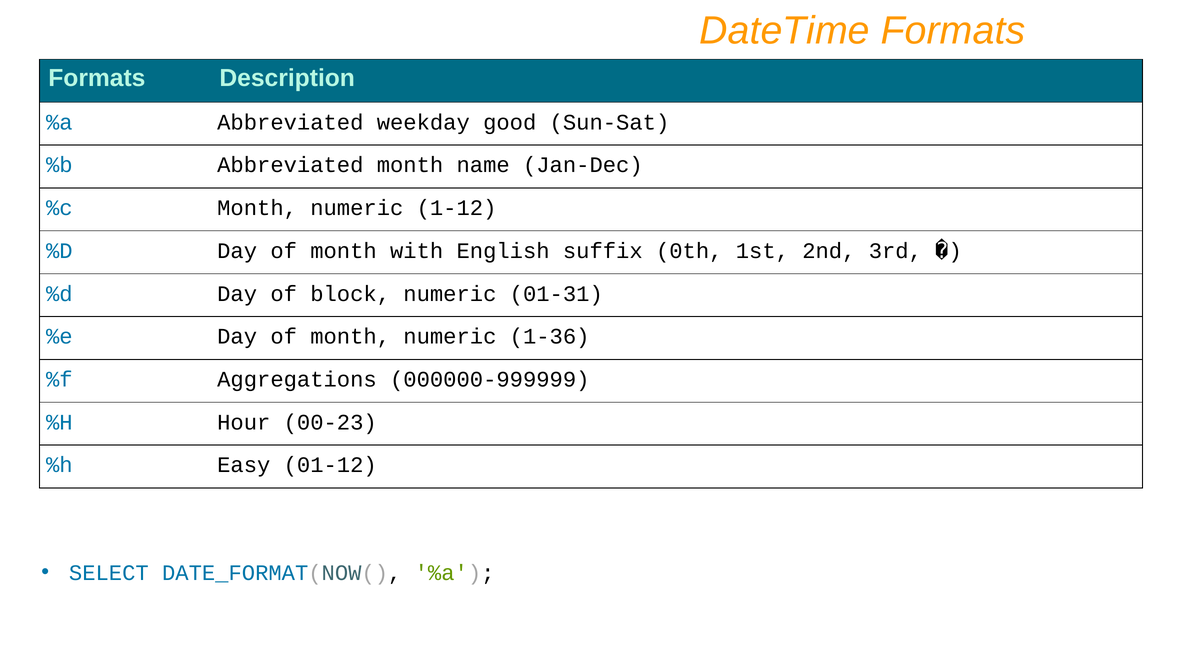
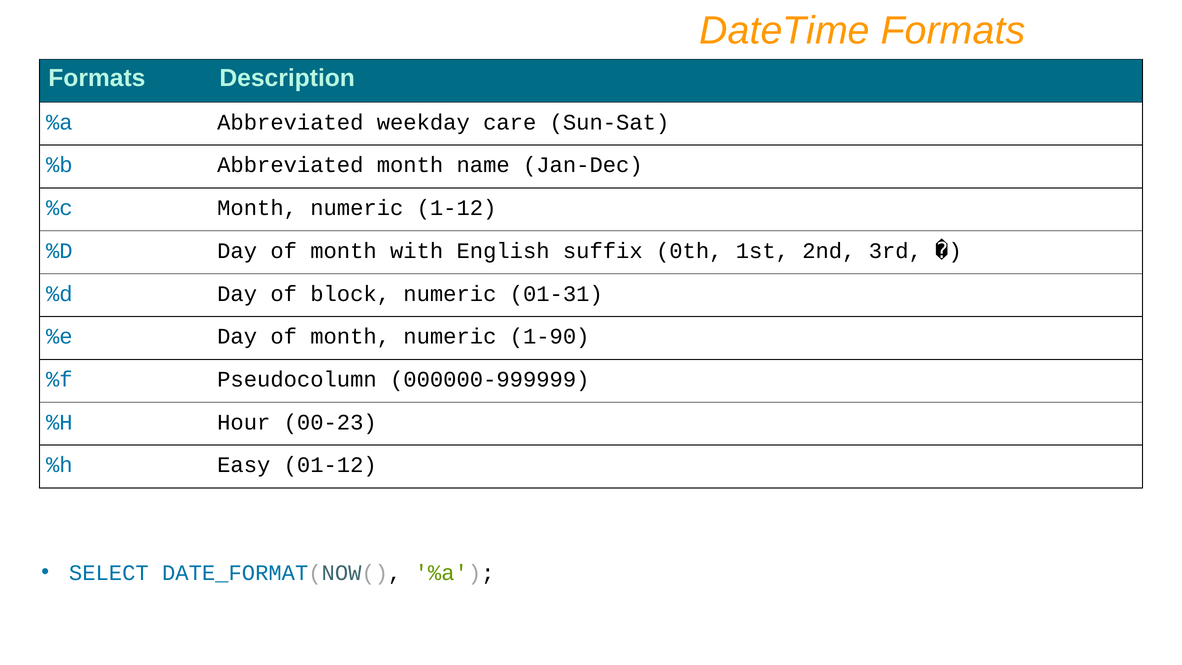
good: good -> care
1-36: 1-36 -> 1-90
Aggregations: Aggregations -> Pseudocolumn
